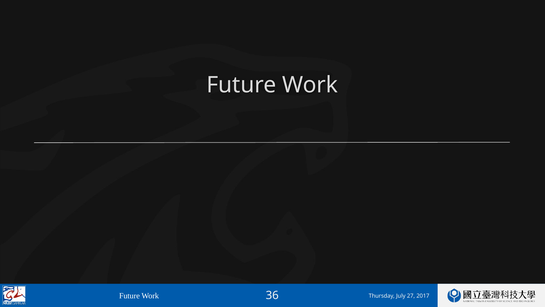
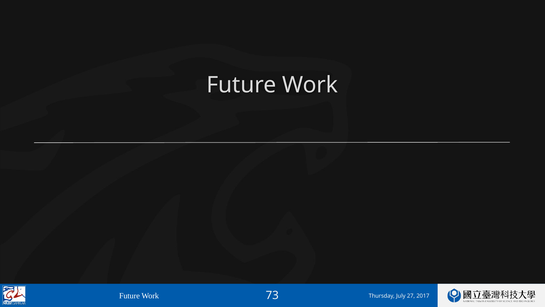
36: 36 -> 73
